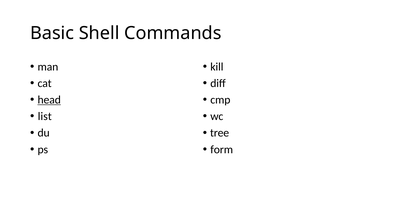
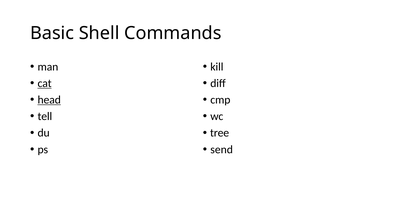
cat underline: none -> present
list: list -> tell
form: form -> send
